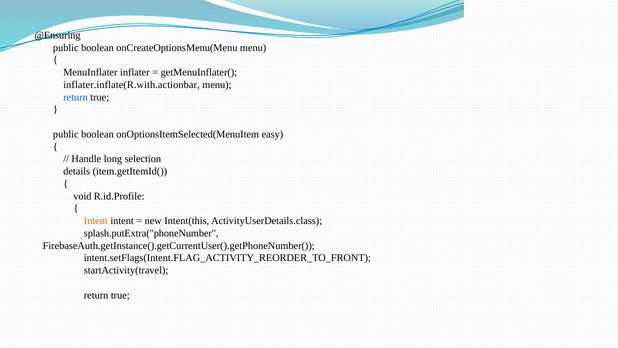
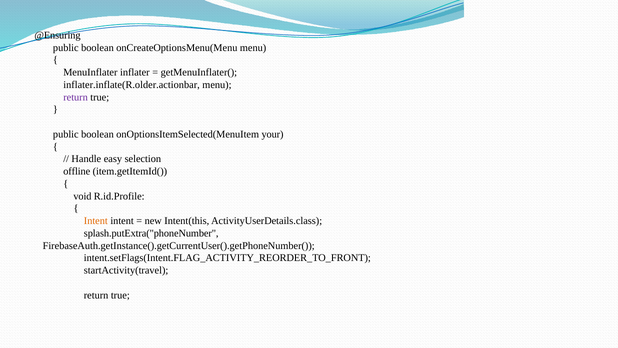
inflater.inflate(R.with.actionbar: inflater.inflate(R.with.actionbar -> inflater.inflate(R.older.actionbar
return at (76, 97) colour: blue -> purple
easy: easy -> your
long: long -> easy
details: details -> offline
